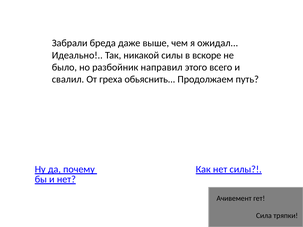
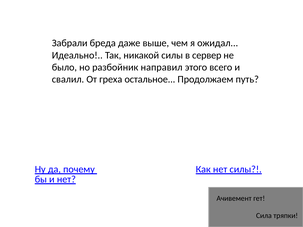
вскоре: вскоре -> сервер
обьяснить: обьяснить -> остальное
